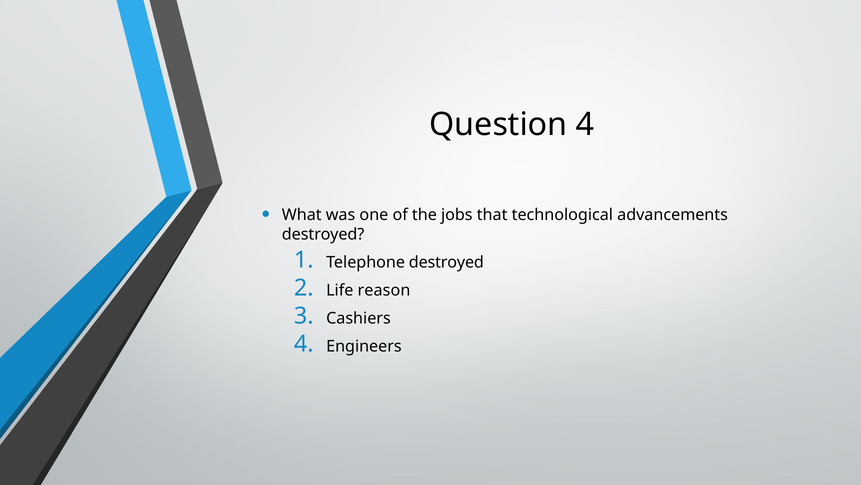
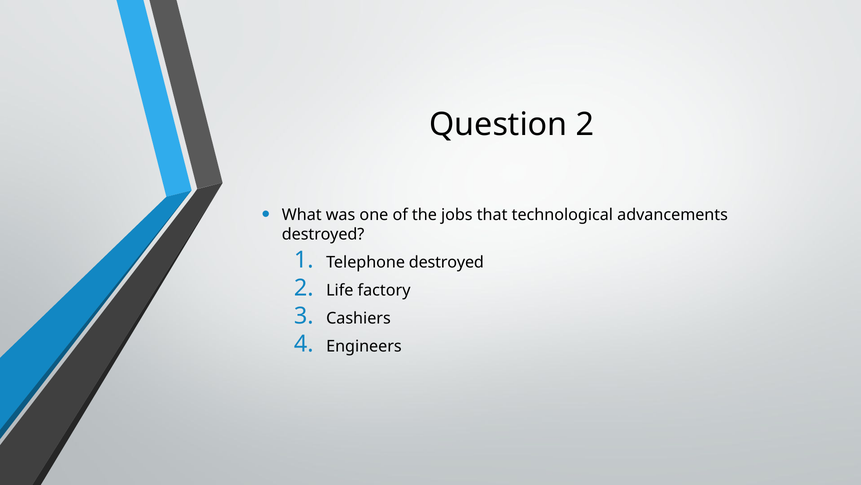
Question 4: 4 -> 2
reason: reason -> factory
